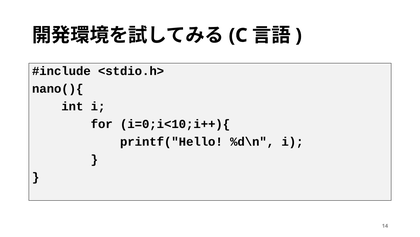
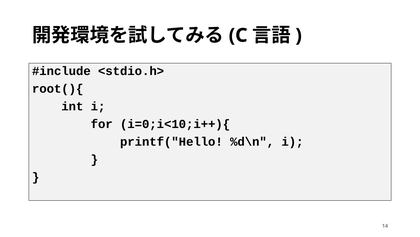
nano(){: nano(){ -> root(){
